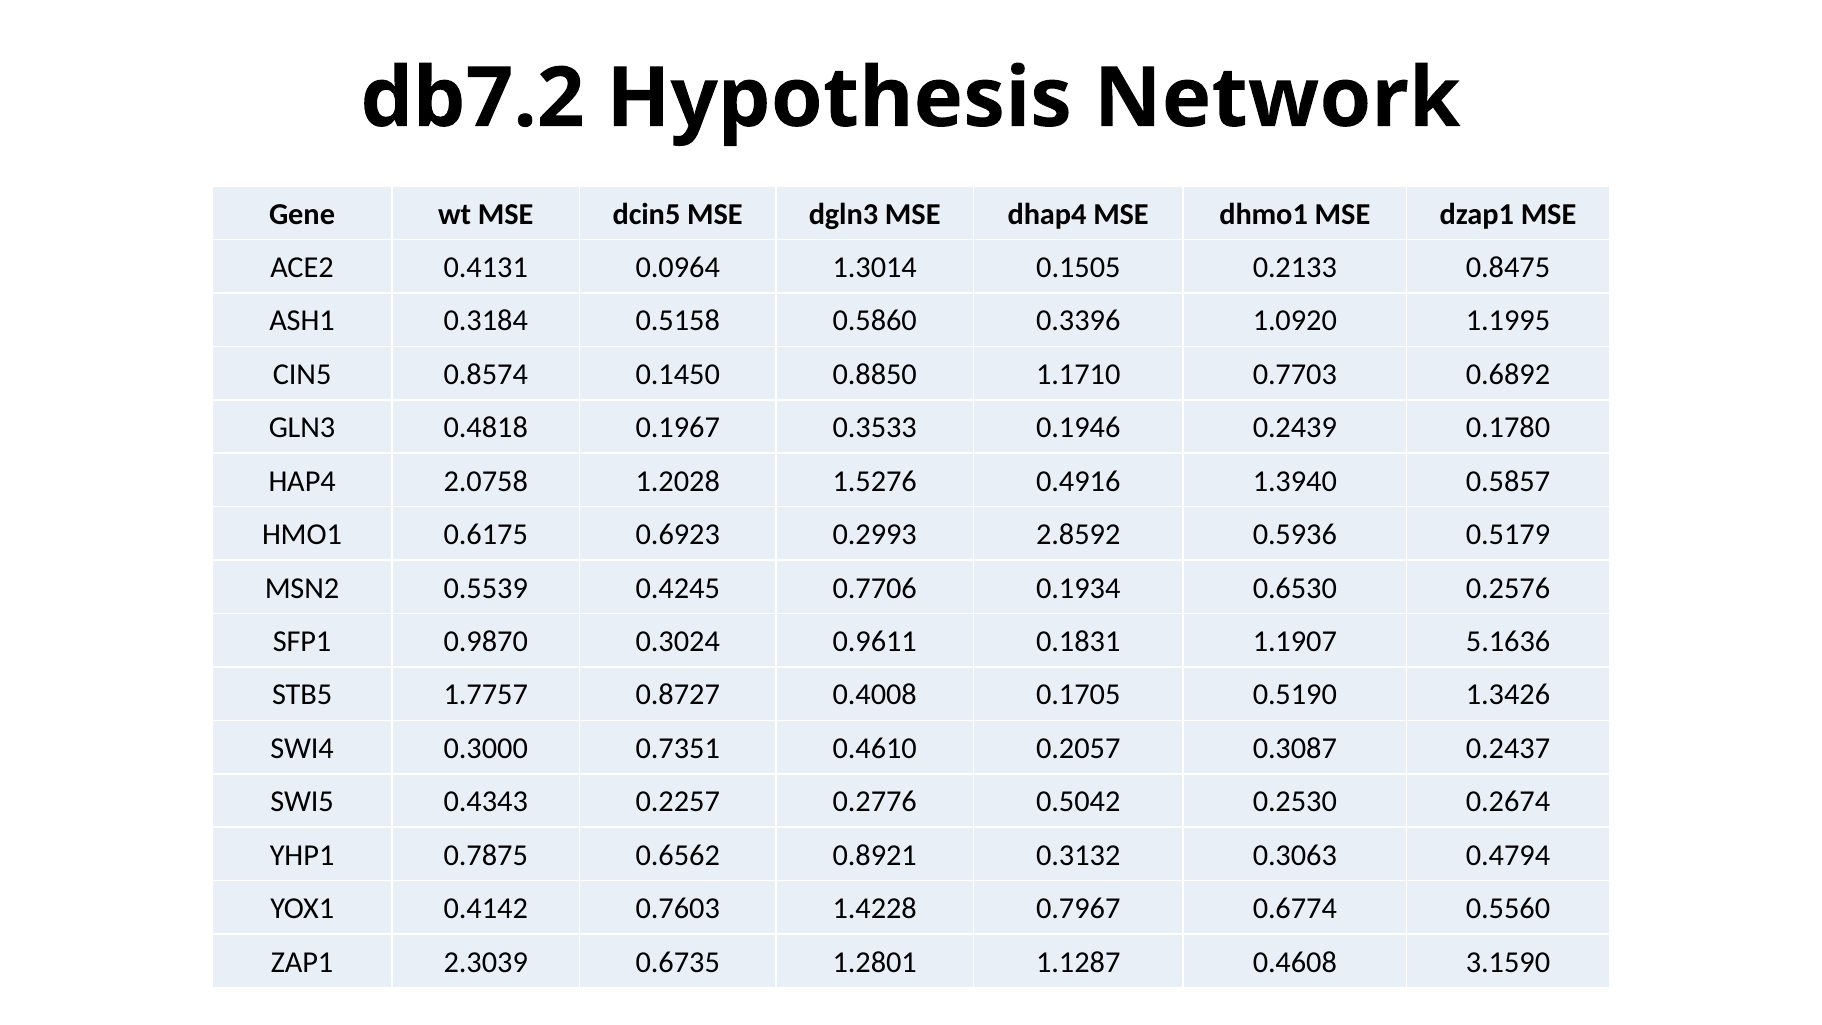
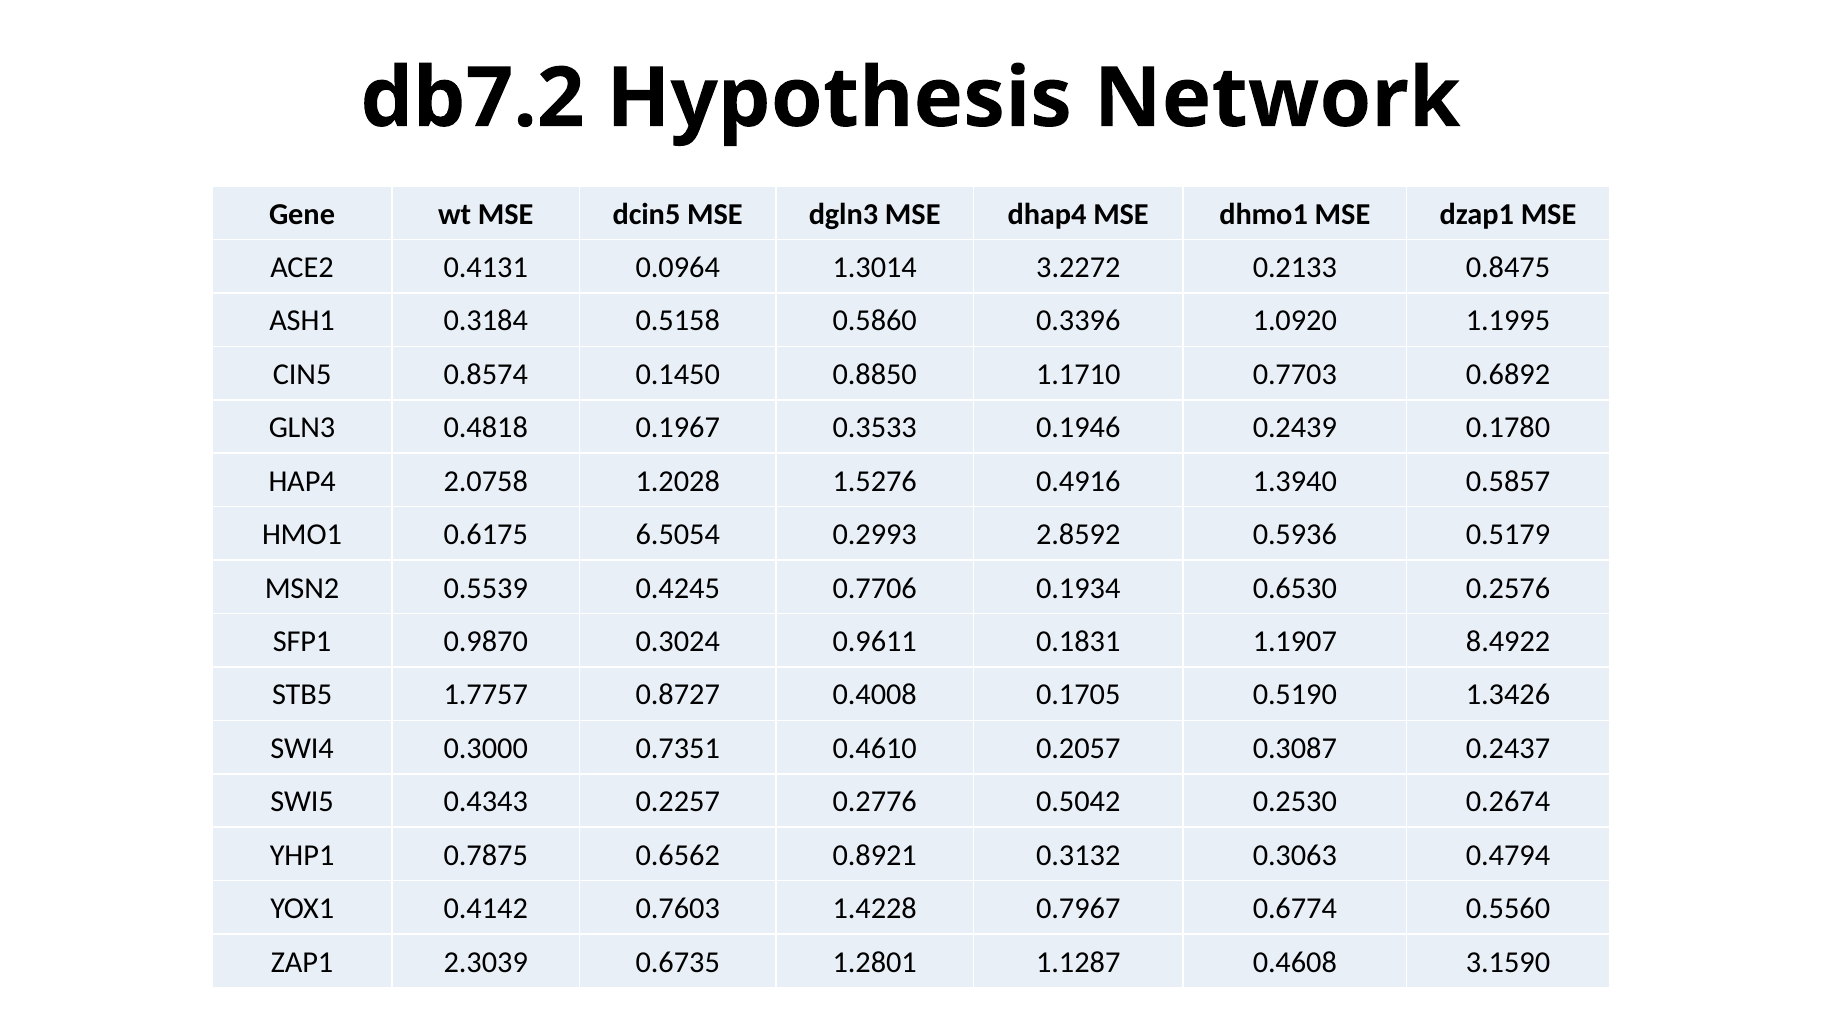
0.1505: 0.1505 -> 3.2272
0.6923: 0.6923 -> 6.5054
5.1636: 5.1636 -> 8.4922
